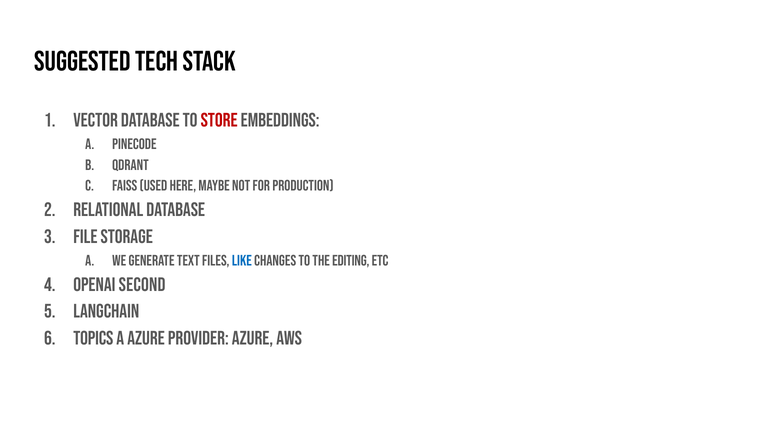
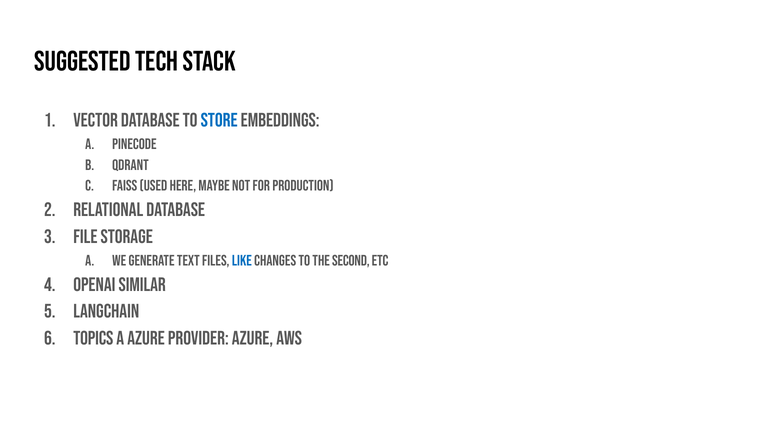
store colour: red -> blue
editing: editing -> second
second: second -> similar
